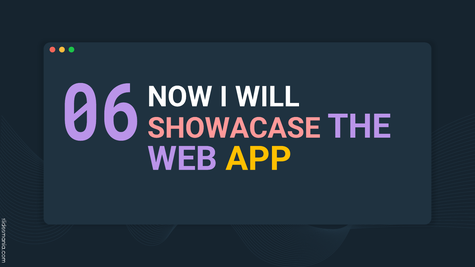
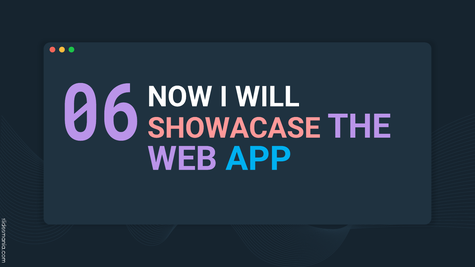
APP colour: yellow -> light blue
